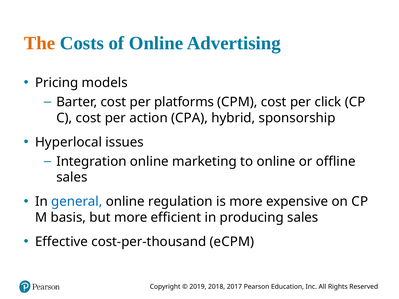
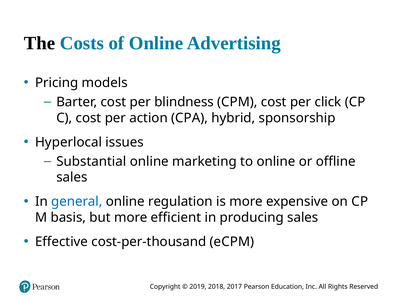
The colour: orange -> black
platforms: platforms -> blindness
Integration: Integration -> Substantial
